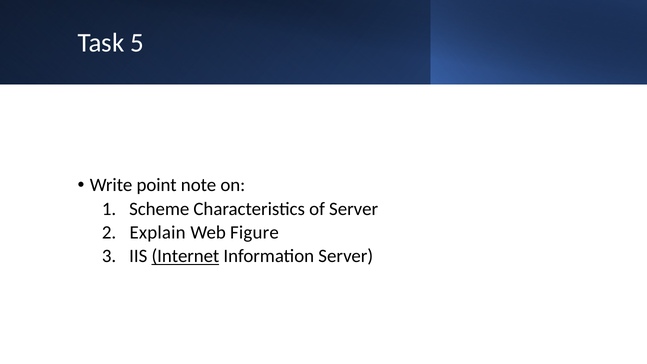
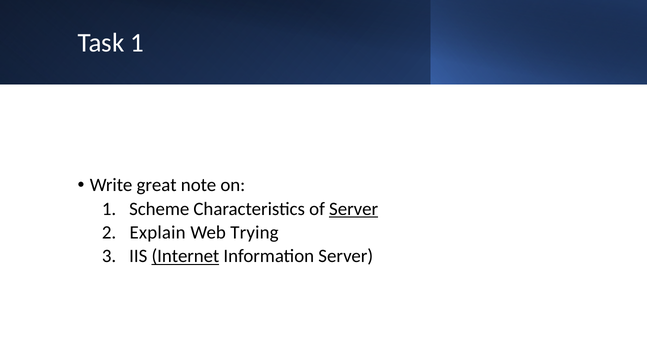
Task 5: 5 -> 1
point: point -> great
Server at (354, 209) underline: none -> present
Figure: Figure -> Trying
